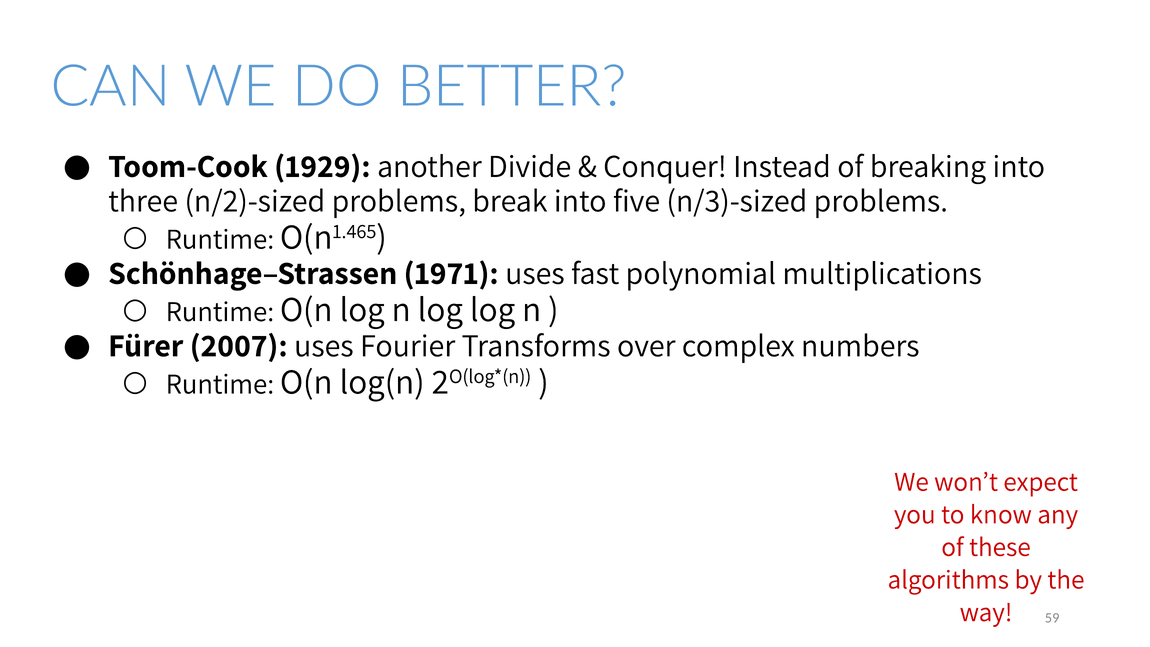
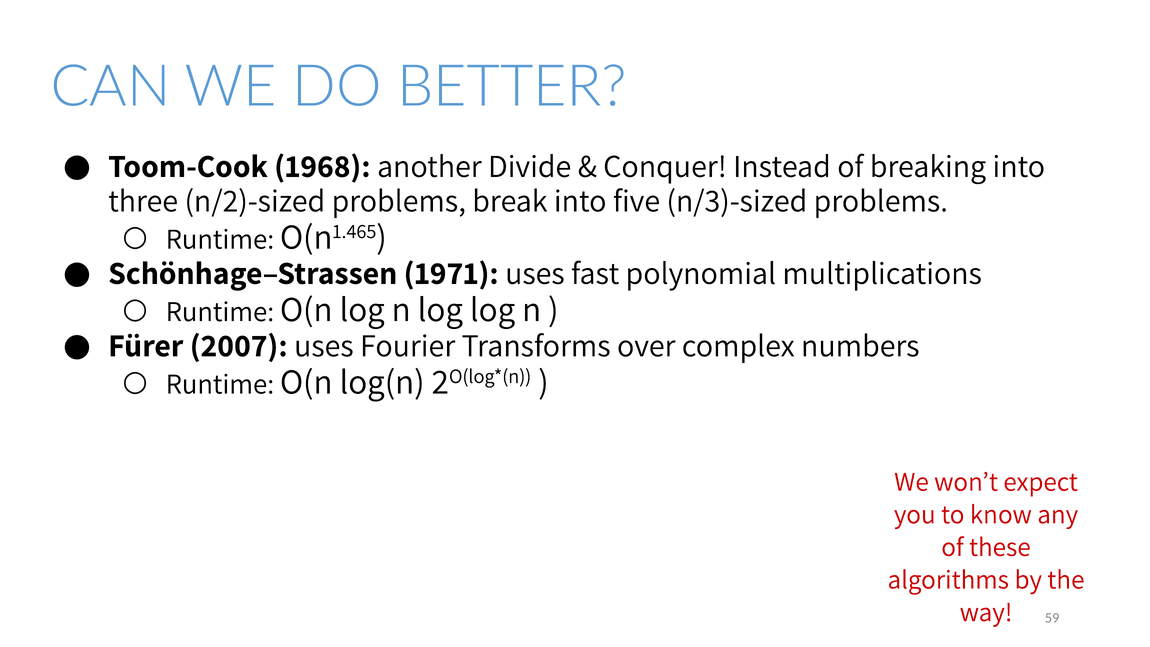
1929: 1929 -> 1968
